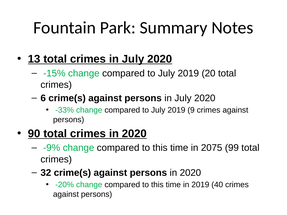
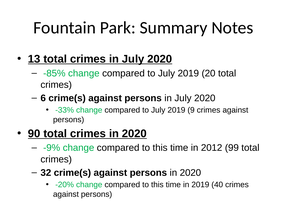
-15%: -15% -> -85%
2075: 2075 -> 2012
